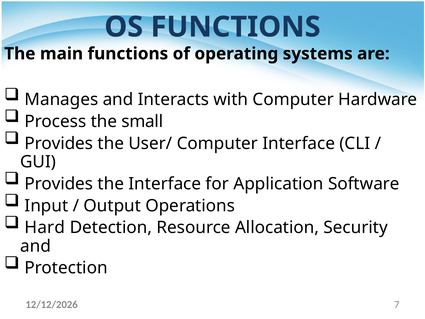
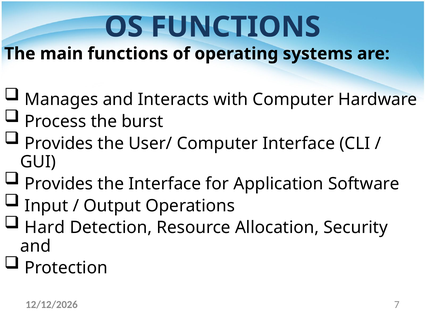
small: small -> burst
